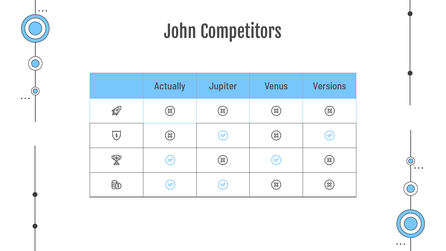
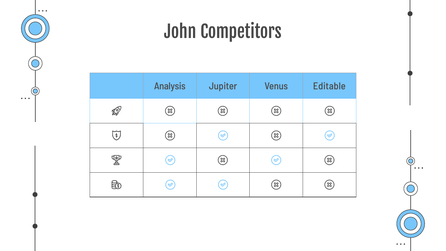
Actually: Actually -> Analysis
Versions: Versions -> Editable
